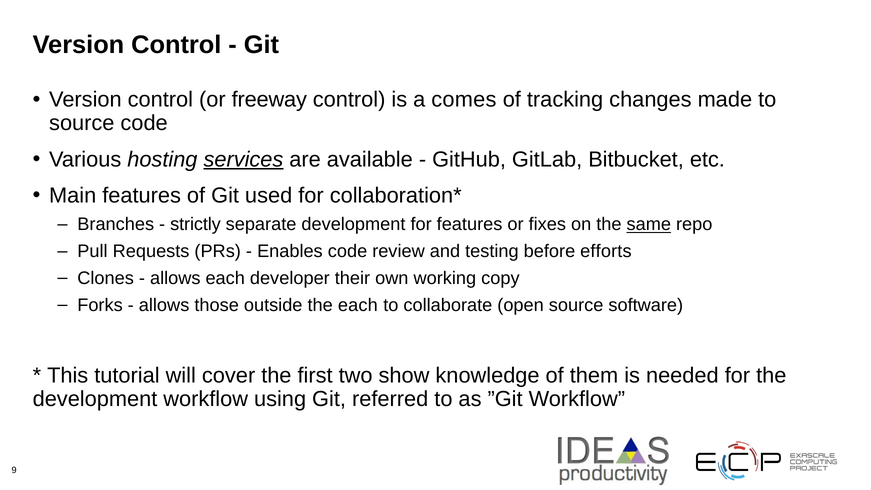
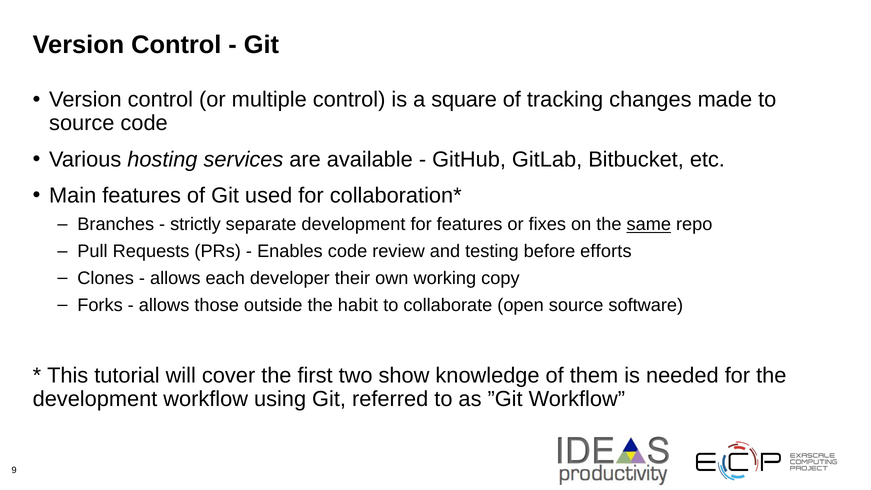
freeway: freeway -> multiple
comes: comes -> square
services underline: present -> none
the each: each -> habit
